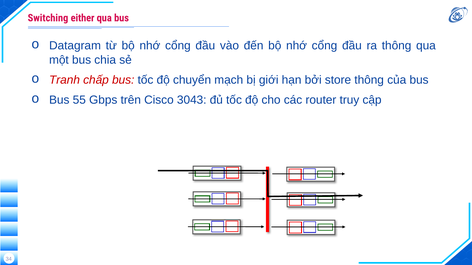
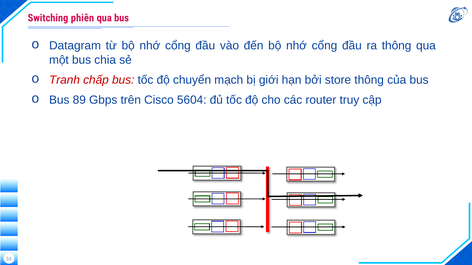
either: either -> phiên
55: 55 -> 89
3043: 3043 -> 5604
